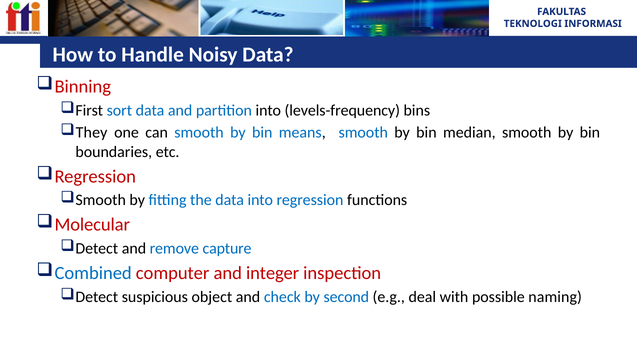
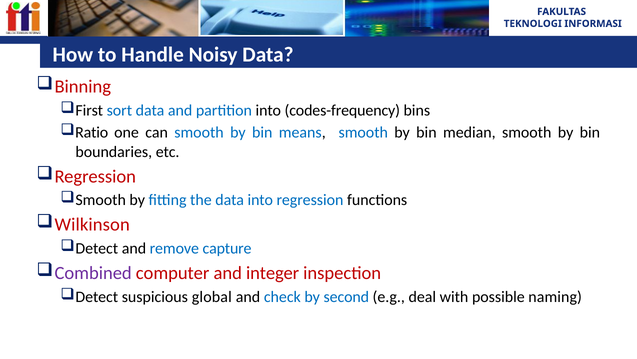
levels-frequency: levels-frequency -> codes-frequency
They: They -> Ratio
Molecular: Molecular -> Wilkinson
Combined colour: blue -> purple
object: object -> global
